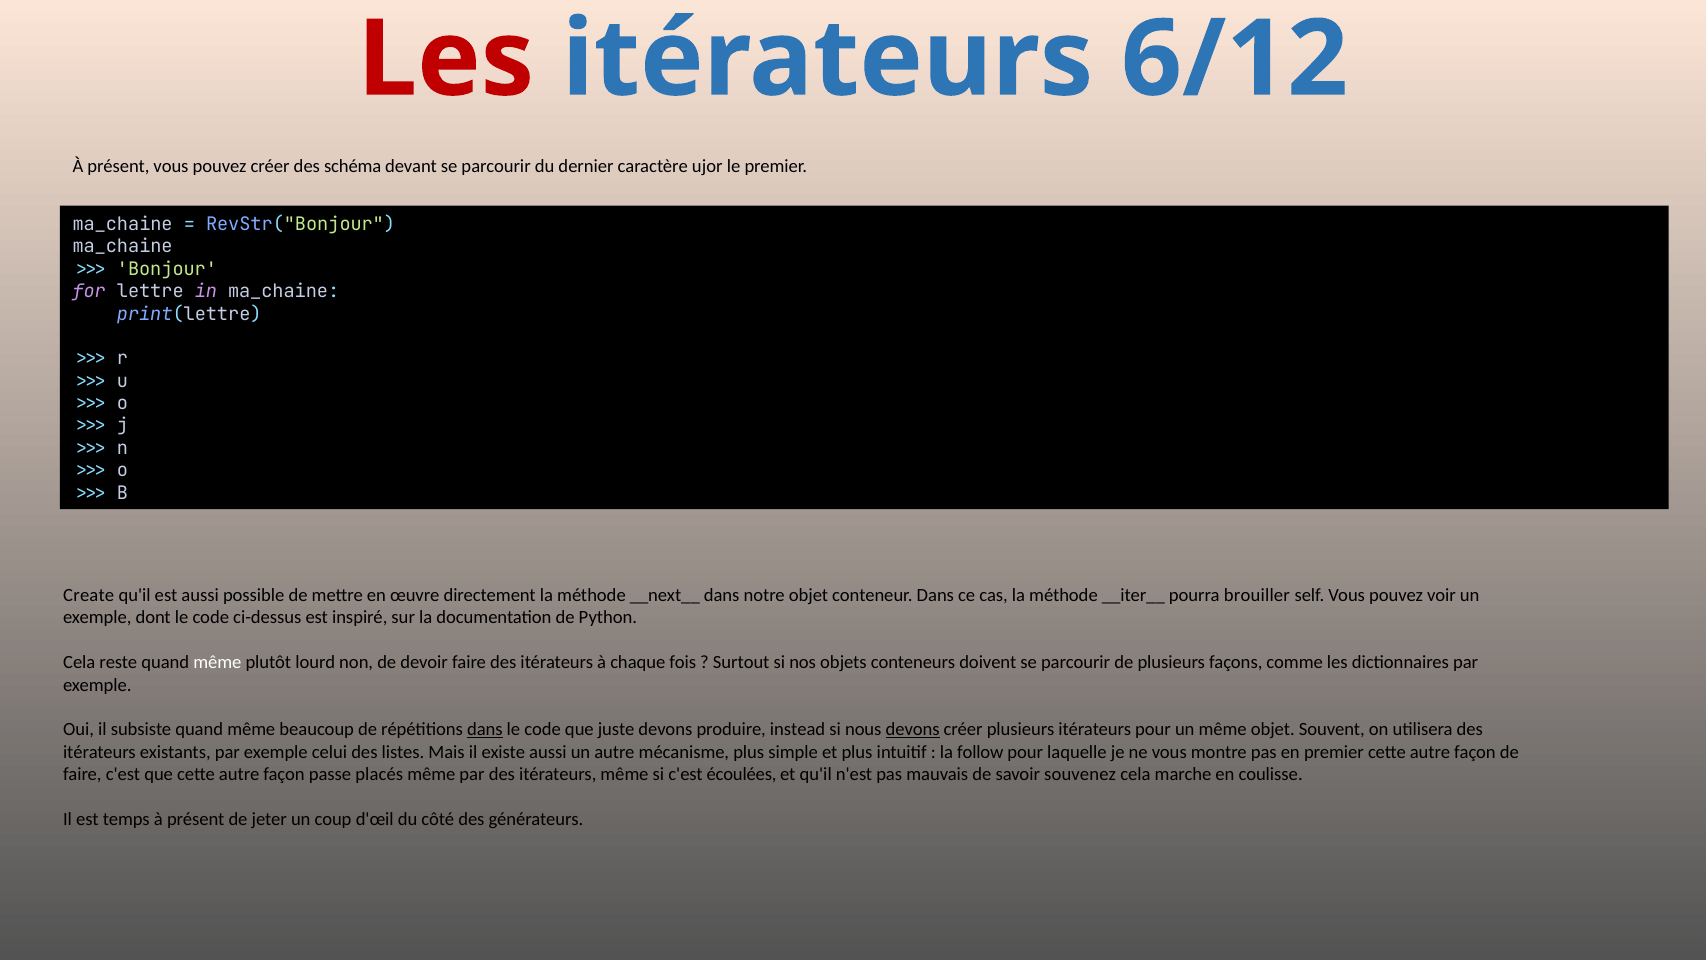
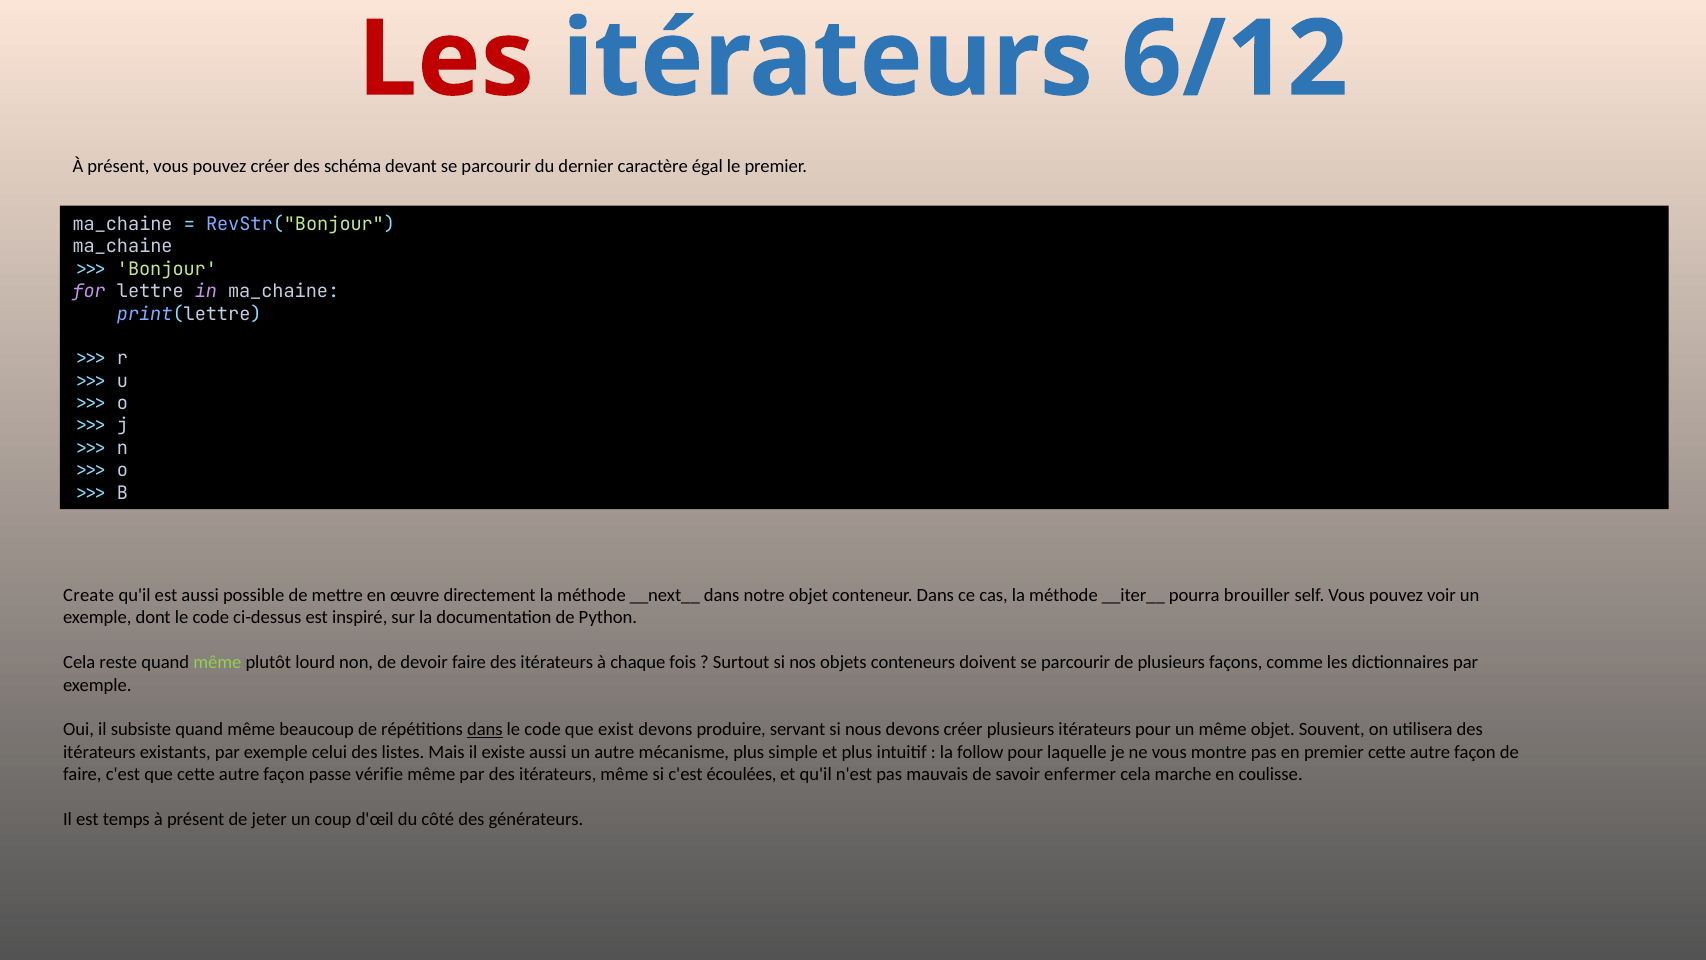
ujor: ujor -> égal
même at (217, 662) colour: white -> light green
juste: juste -> exist
instead: instead -> servant
devons at (913, 729) underline: present -> none
placés: placés -> vérifie
souvenez: souvenez -> enfermer
